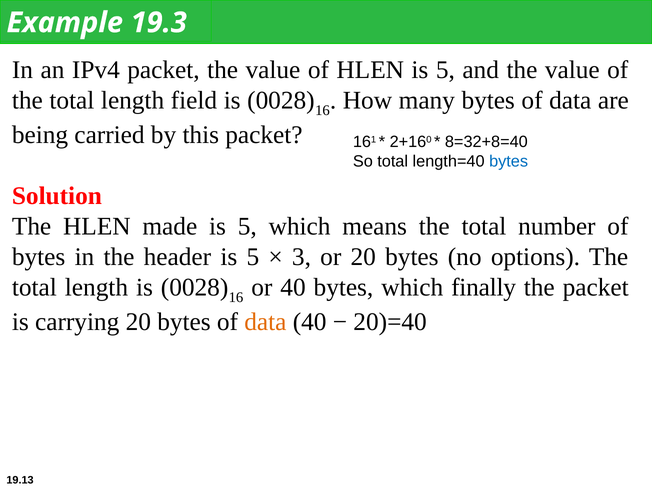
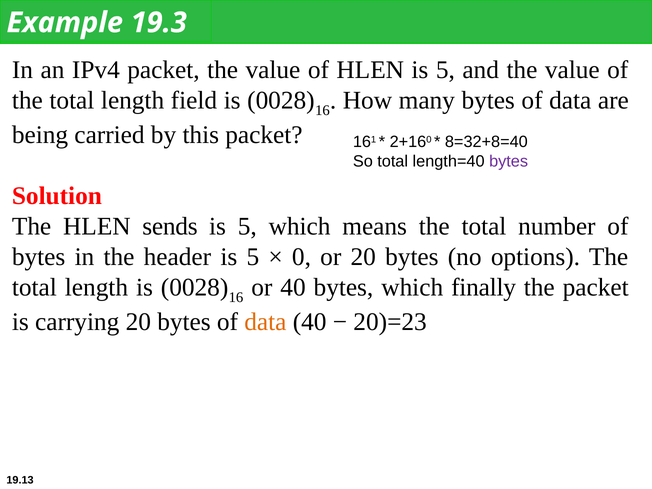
bytes at (509, 162) colour: blue -> purple
made: made -> sends
3: 3 -> 0
20)=40: 20)=40 -> 20)=23
